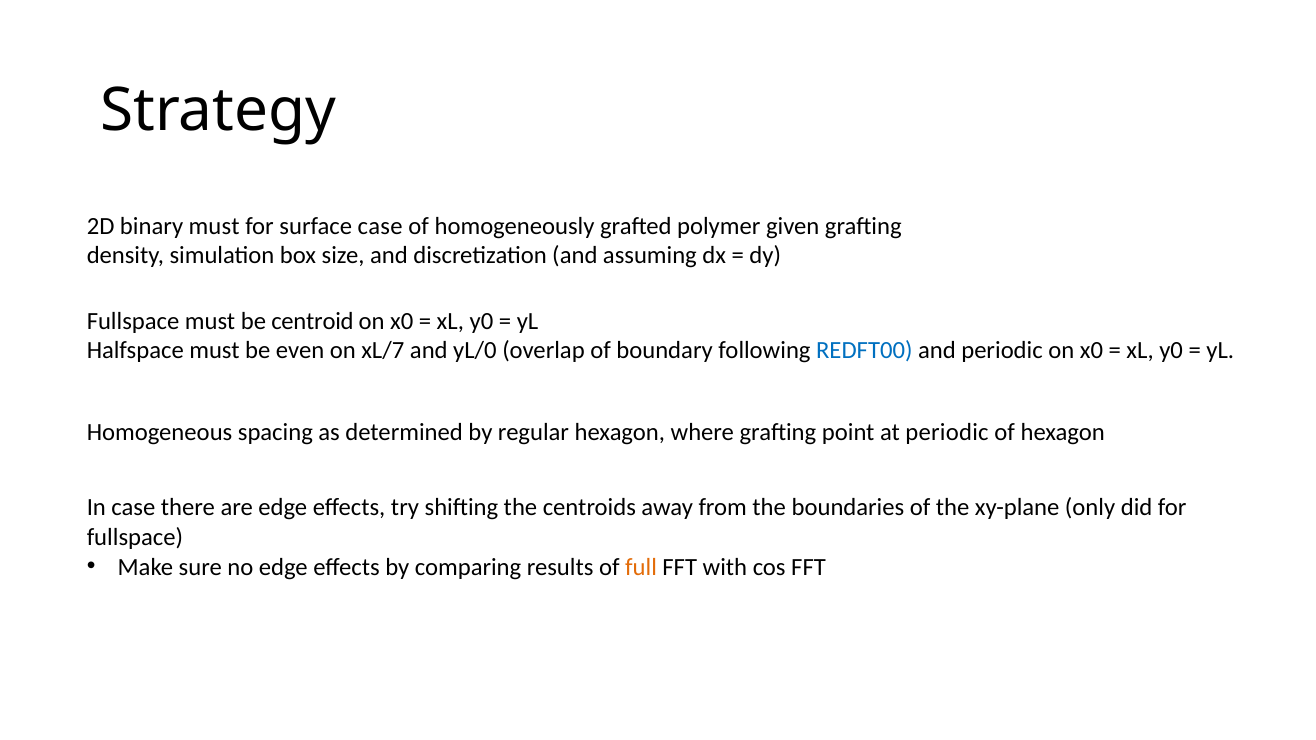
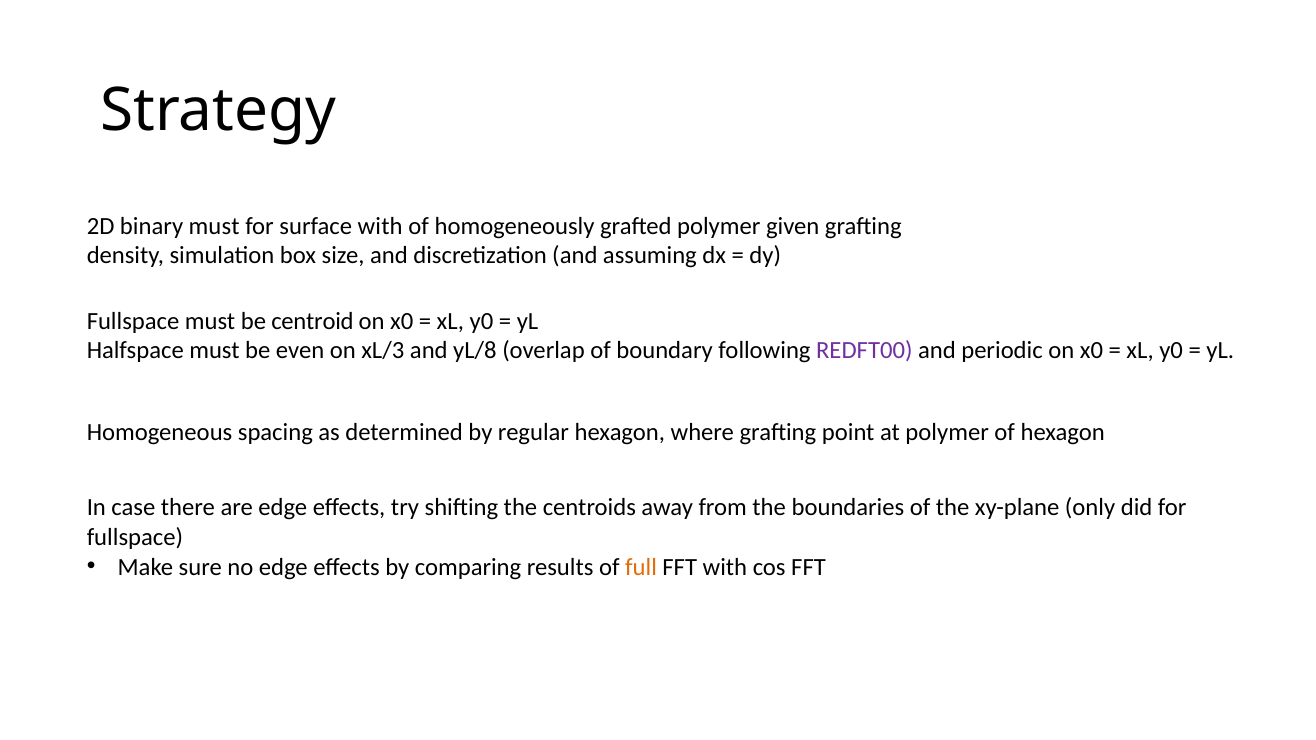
surface case: case -> with
xL/7: xL/7 -> xL/3
yL/0: yL/0 -> yL/8
REDFT00 colour: blue -> purple
at periodic: periodic -> polymer
